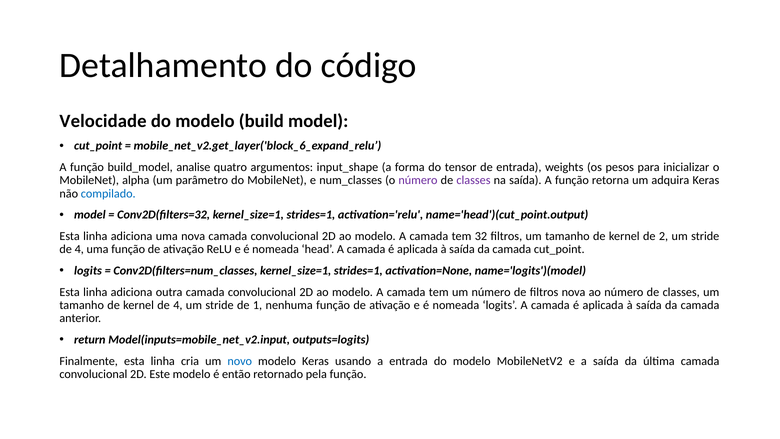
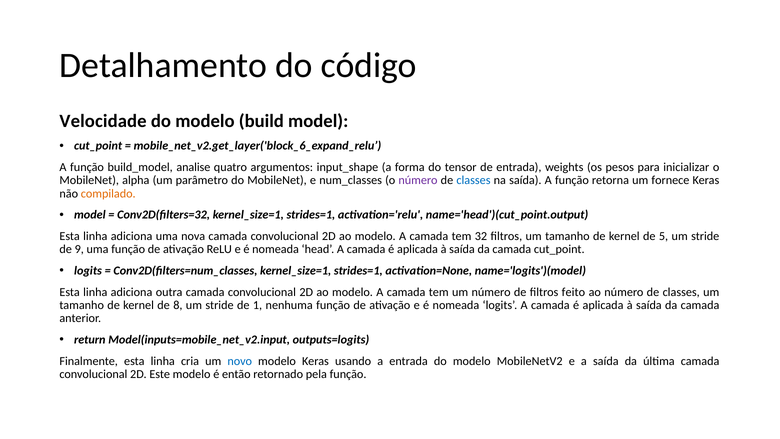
classes at (473, 180) colour: purple -> blue
adquira: adquira -> fornece
compilado colour: blue -> orange
2: 2 -> 5
4 at (79, 249): 4 -> 9
filtros nova: nova -> feito
kernel de 4: 4 -> 8
